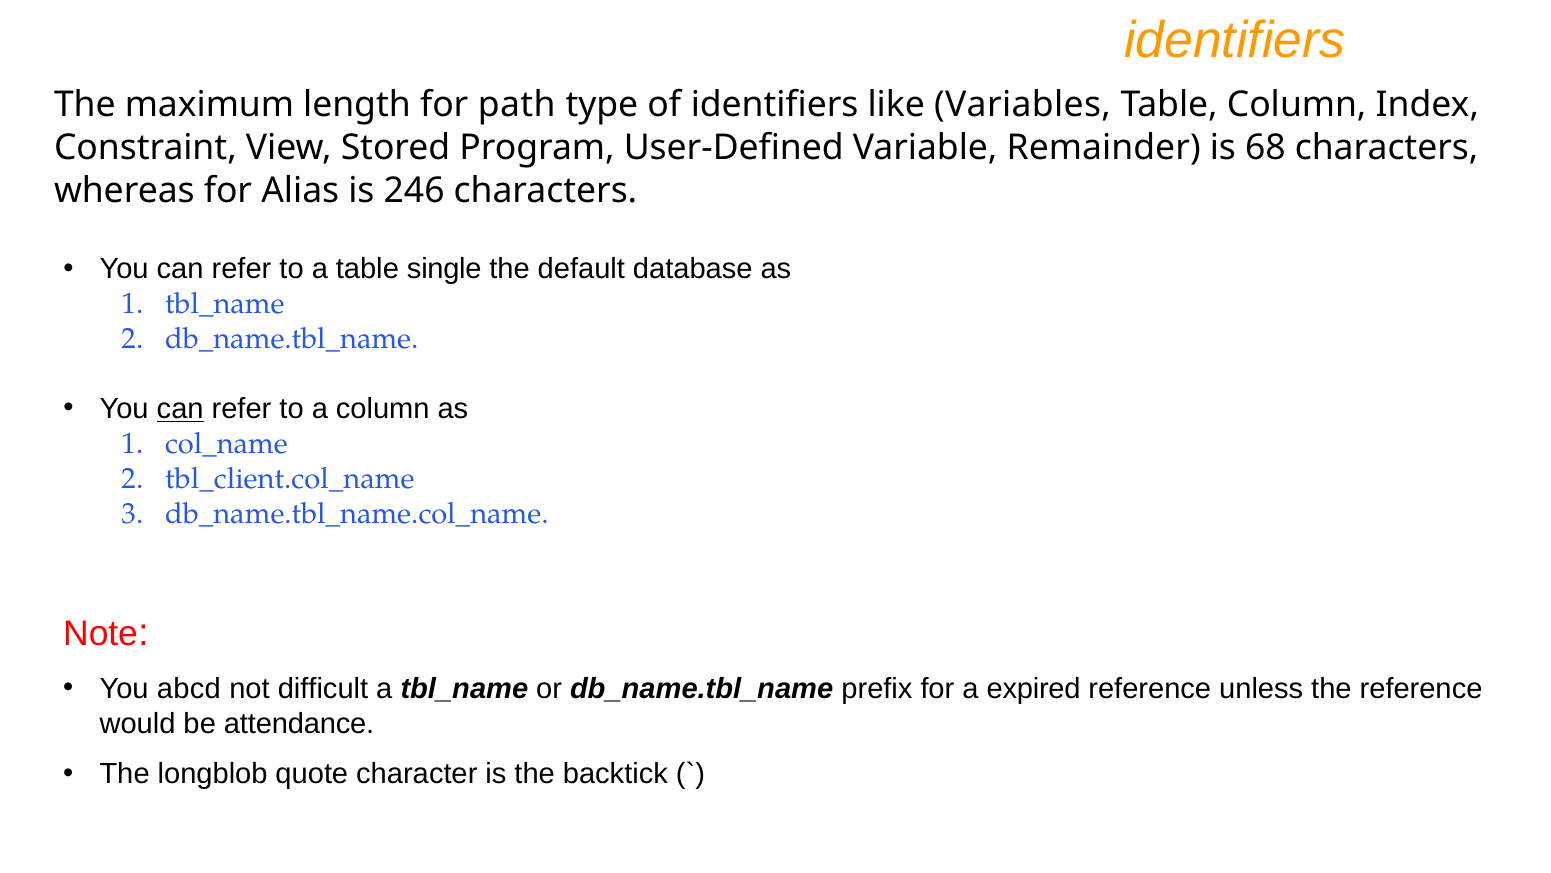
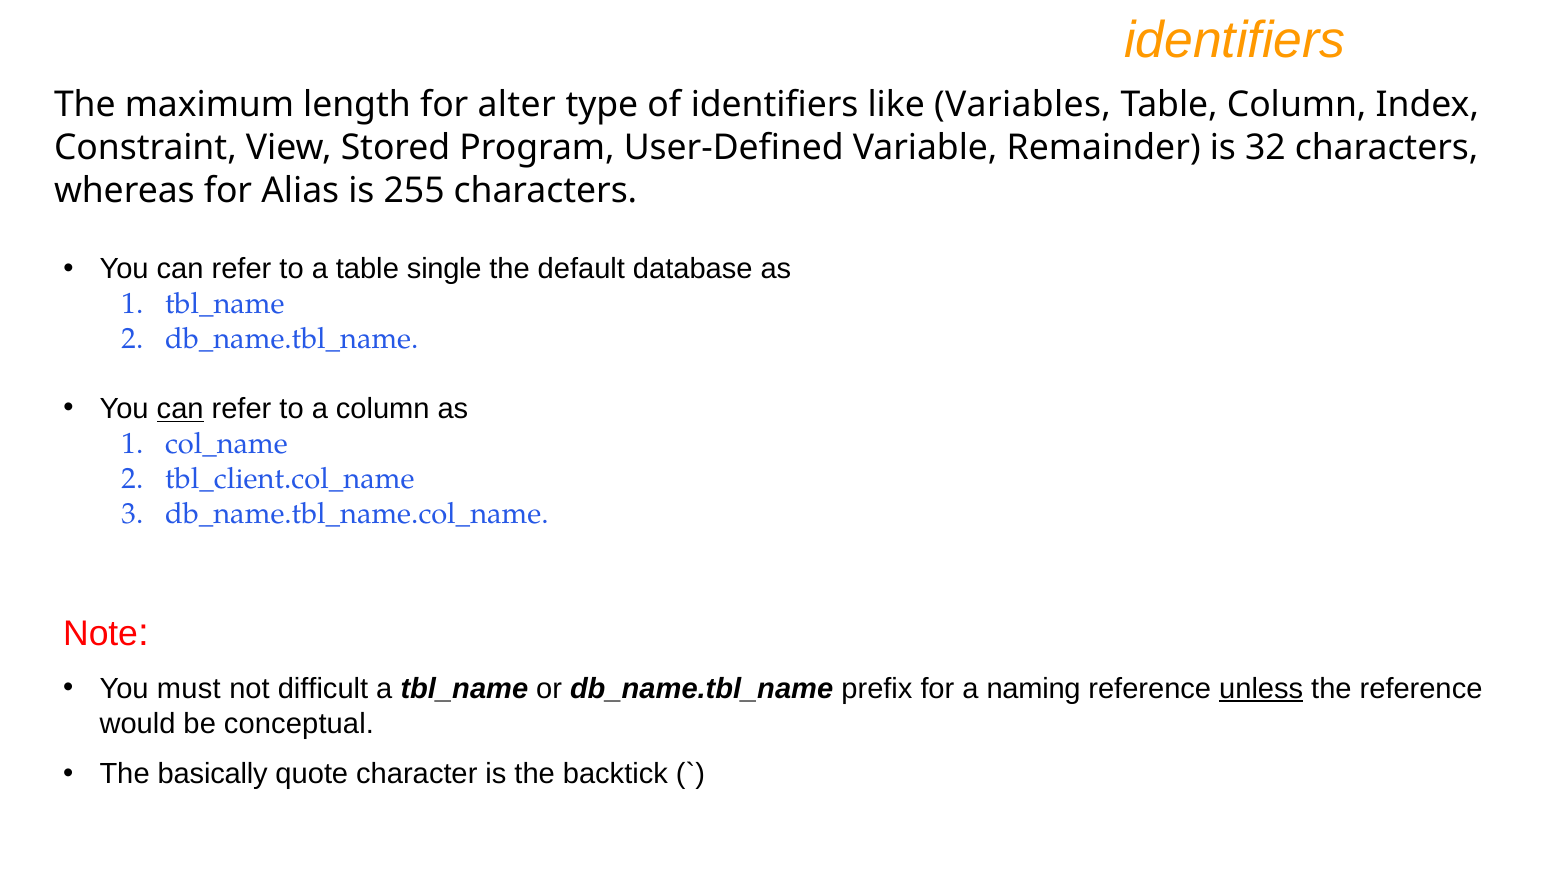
path: path -> alter
68: 68 -> 32
246: 246 -> 255
abcd: abcd -> must
expired: expired -> naming
unless underline: none -> present
attendance: attendance -> conceptual
longblob: longblob -> basically
